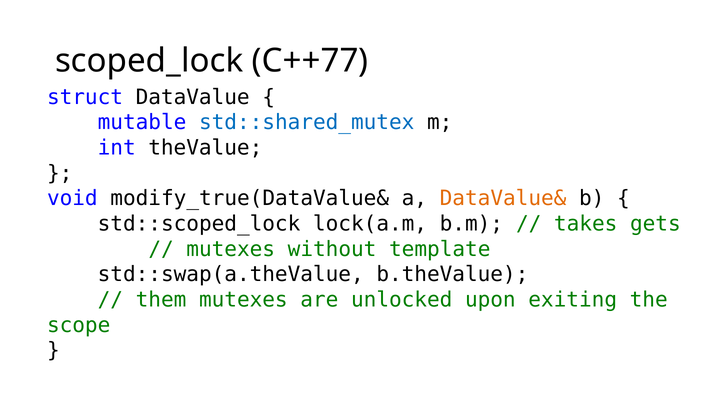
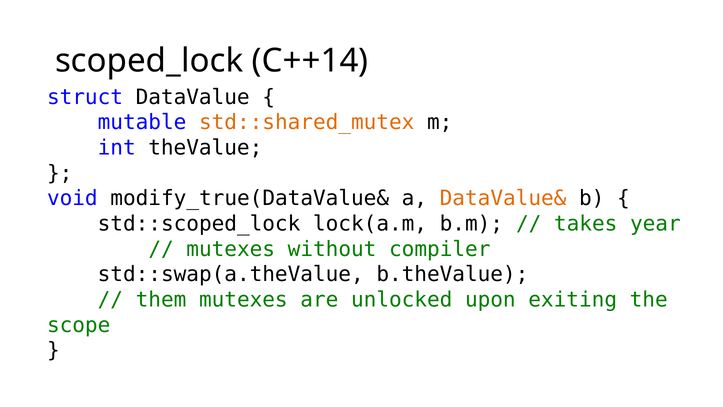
C++77: C++77 -> C++14
std::shared_mutex colour: blue -> orange
gets: gets -> year
template: template -> compiler
